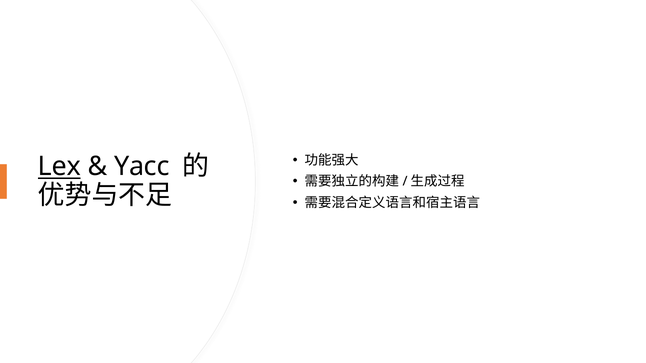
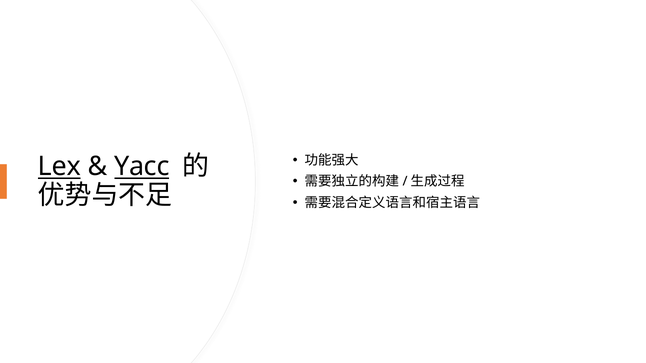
Yacc underline: none -> present
